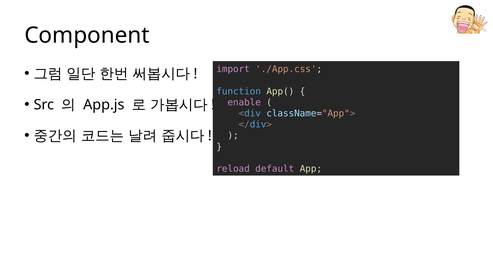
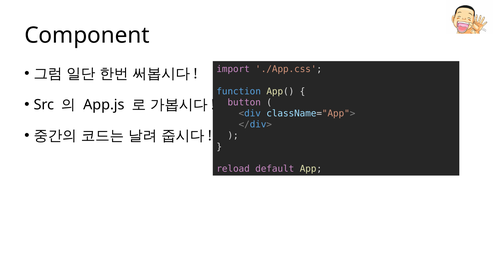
enable: enable -> button
